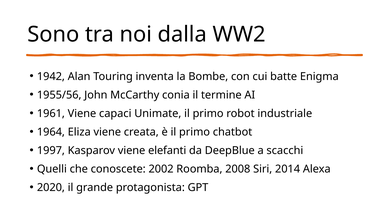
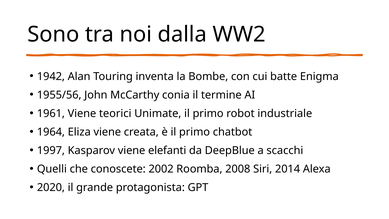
capaci: capaci -> teorici
